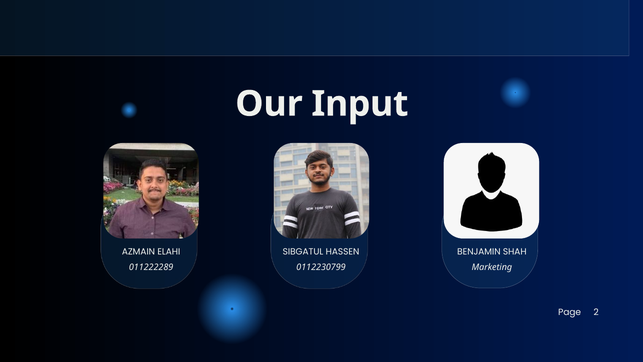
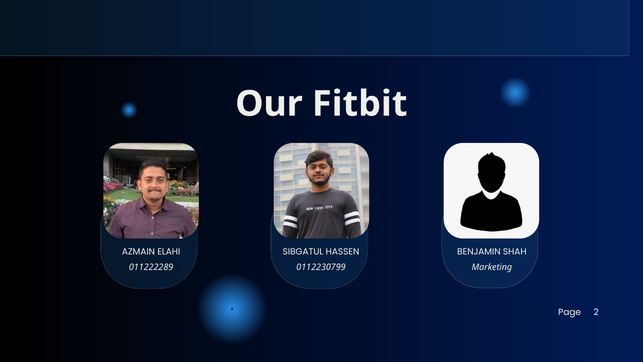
Input: Input -> Fitbit
